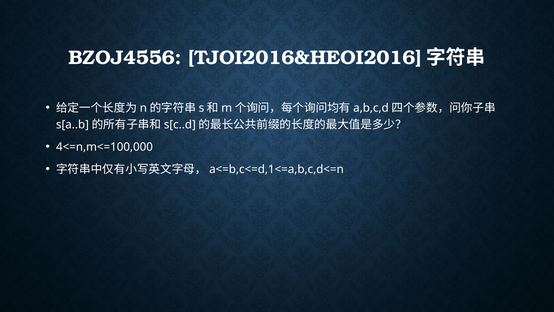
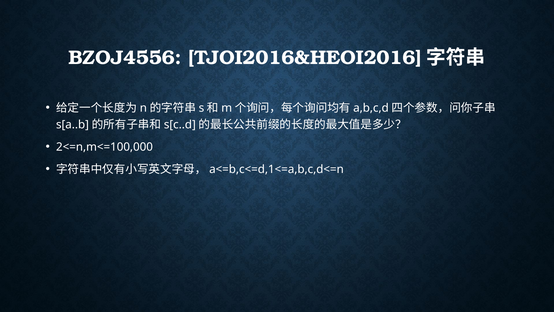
4<=n,m<=100,000: 4<=n,m<=100,000 -> 2<=n,m<=100,000
